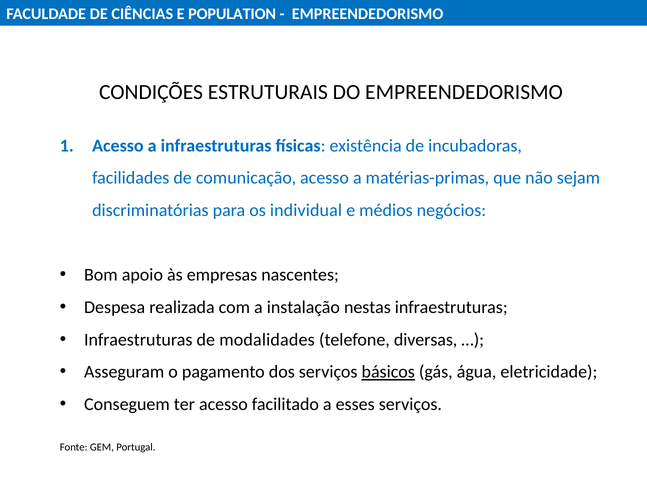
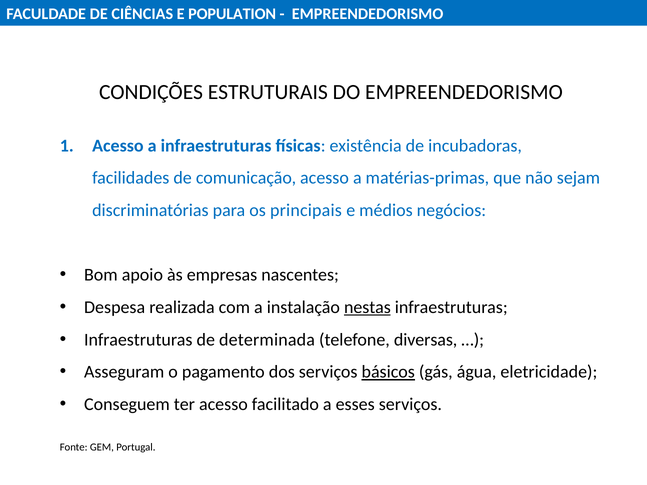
individual: individual -> principais
nestas underline: none -> present
modalidades: modalidades -> determinada
